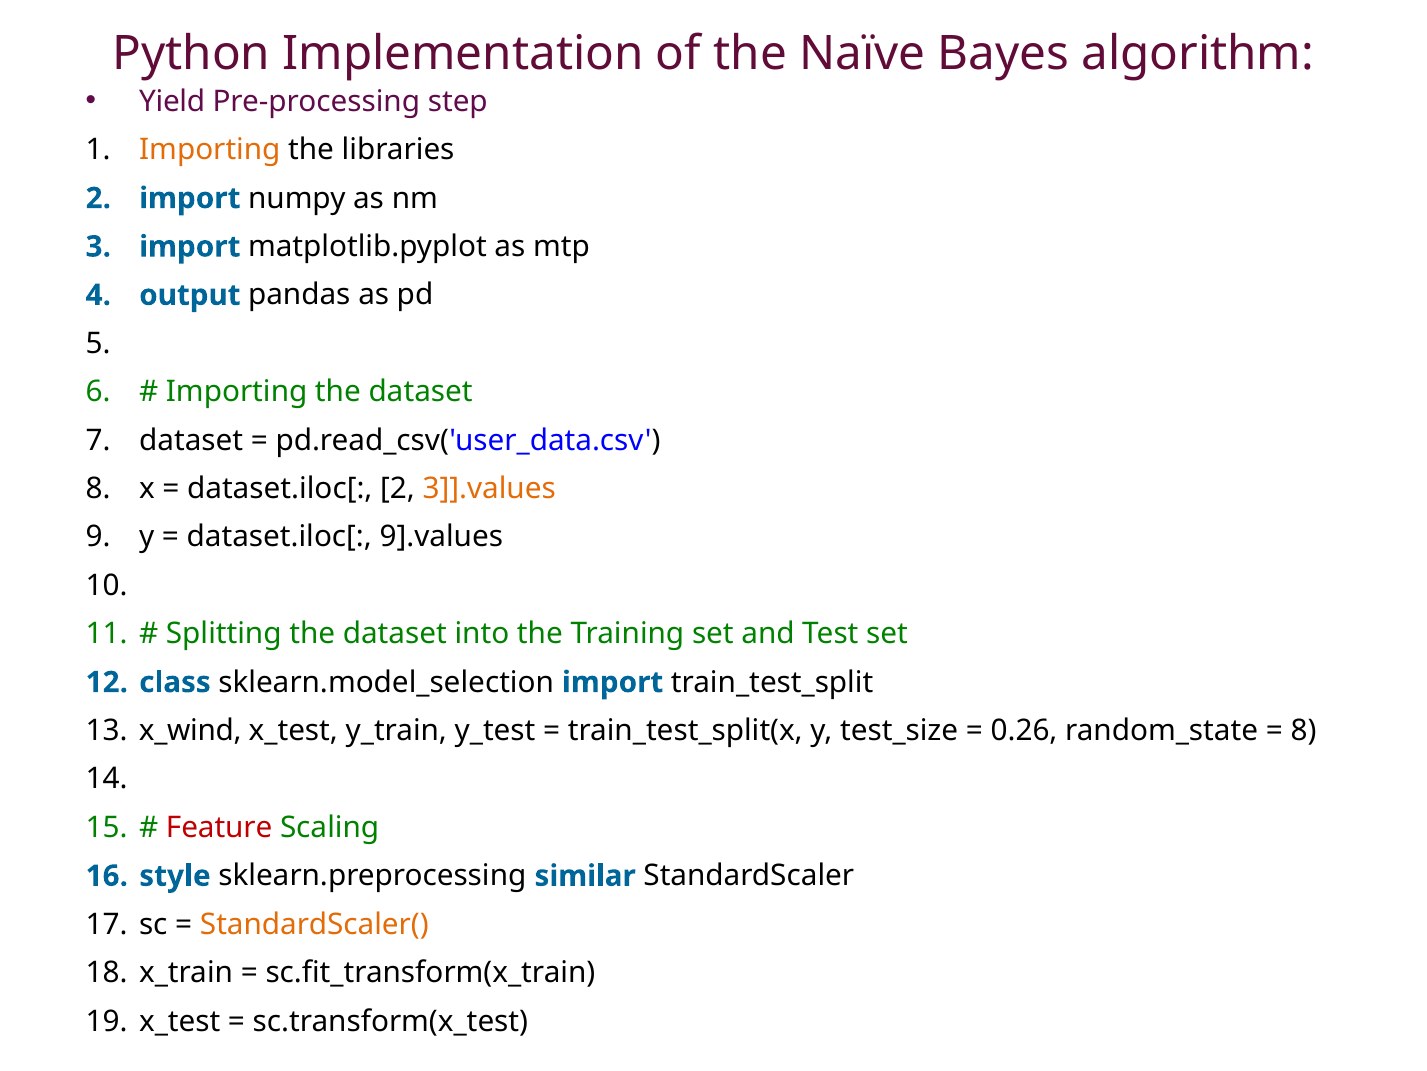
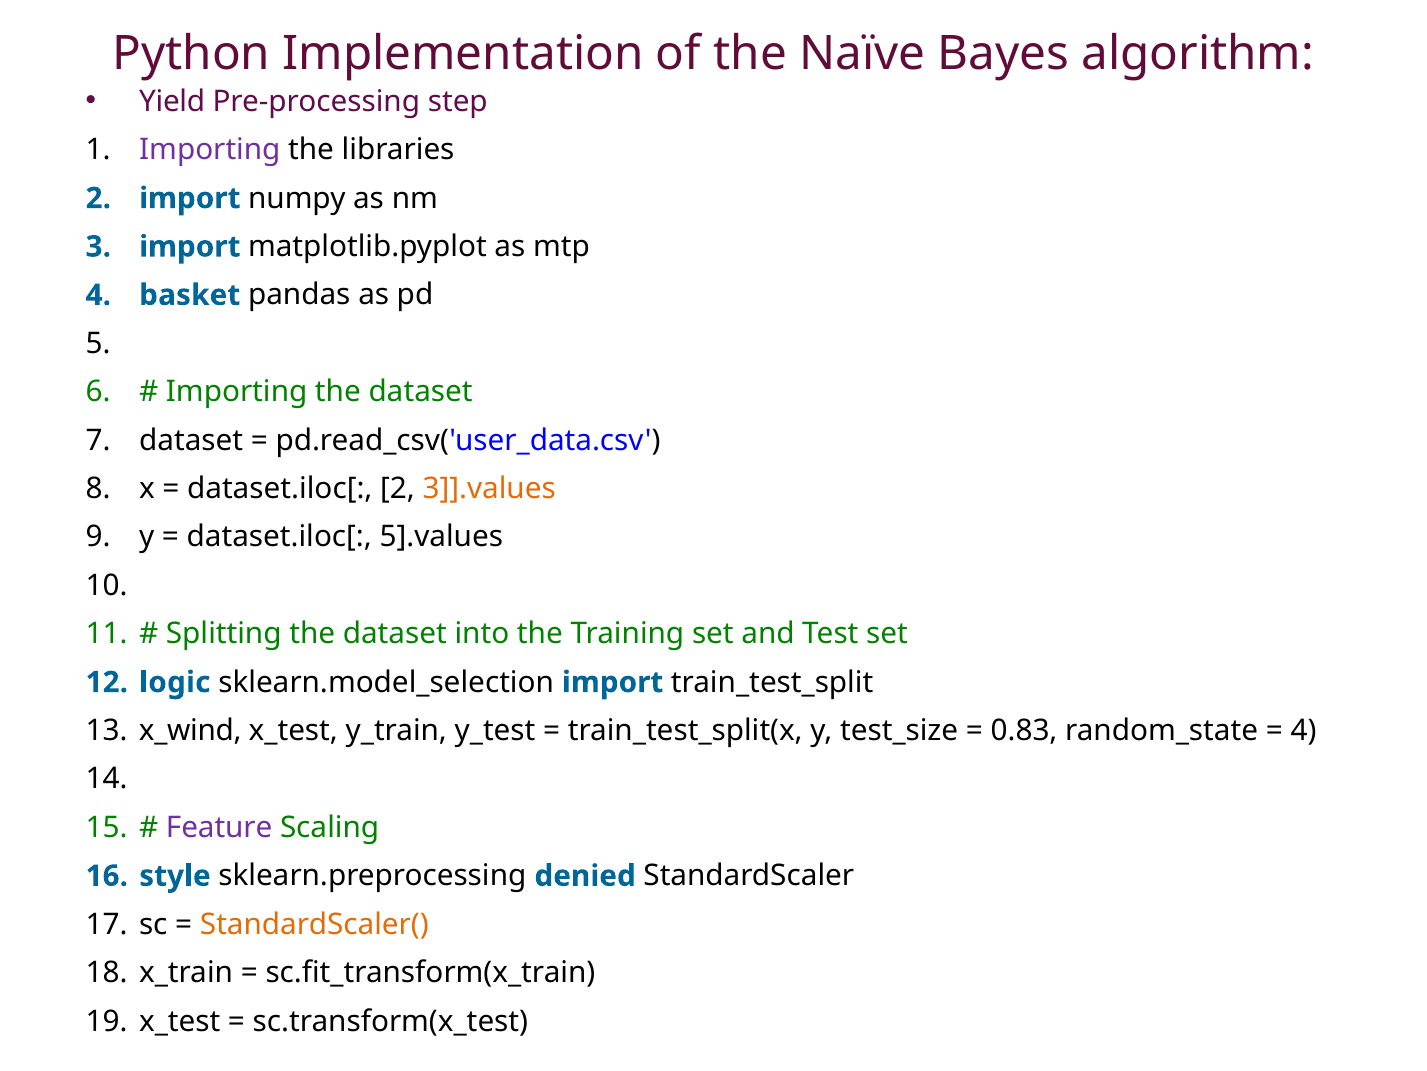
Importing at (210, 150) colour: orange -> purple
output: output -> basket
9].values: 9].values -> 5].values
class: class -> logic
0.26: 0.26 -> 0.83
8 at (1304, 730): 8 -> 4
Feature colour: red -> purple
similar: similar -> denied
